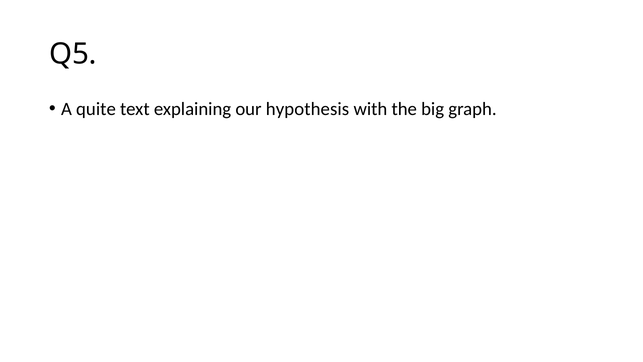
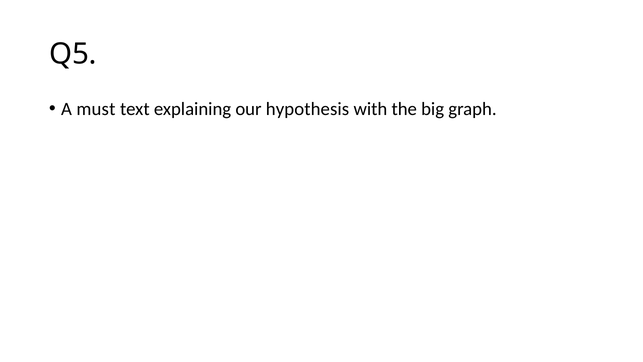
quite: quite -> must
